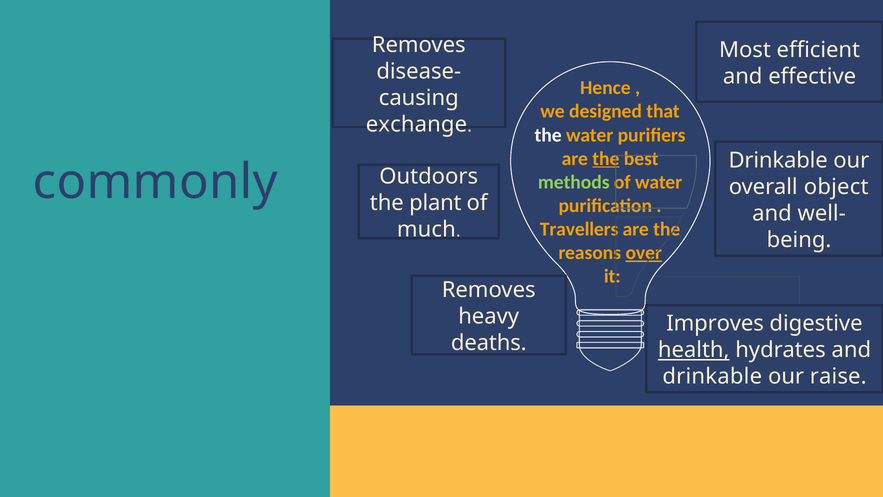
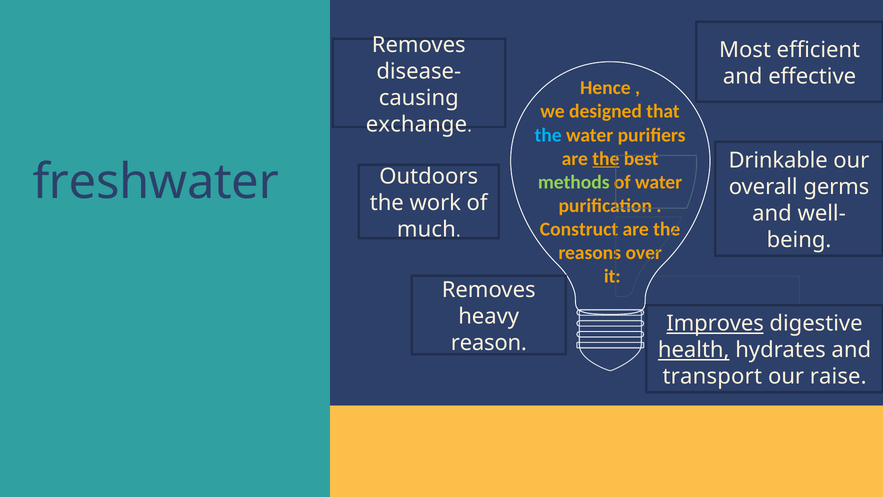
the at (548, 135) colour: white -> light blue
commonly: commonly -> freshwater
object: object -> germs
plant: plant -> work
Travellers: Travellers -> Construct
over underline: present -> none
Improves underline: none -> present
deaths: deaths -> reason
drinkable at (712, 376): drinkable -> transport
